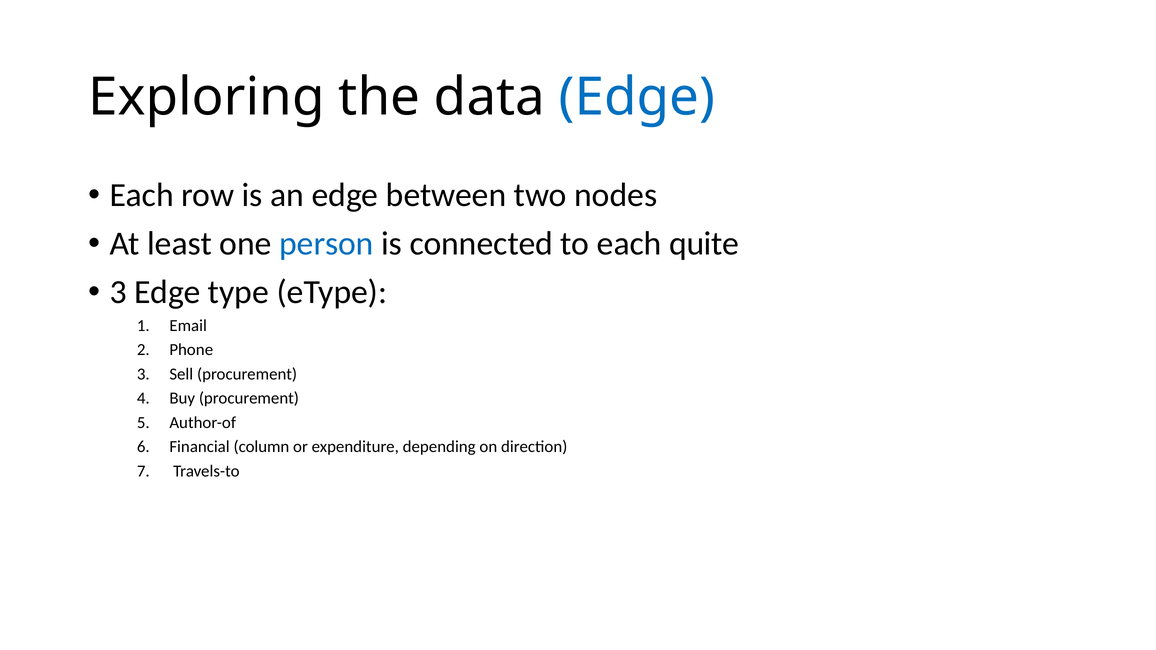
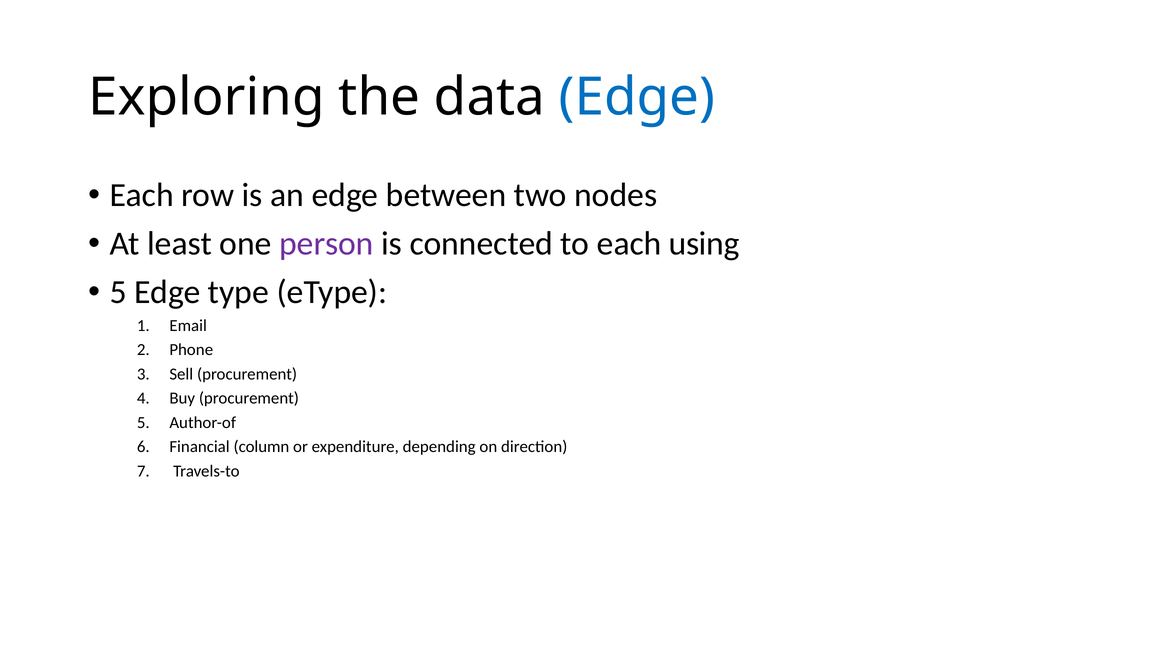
person colour: blue -> purple
quite: quite -> using
3 at (118, 292): 3 -> 5
